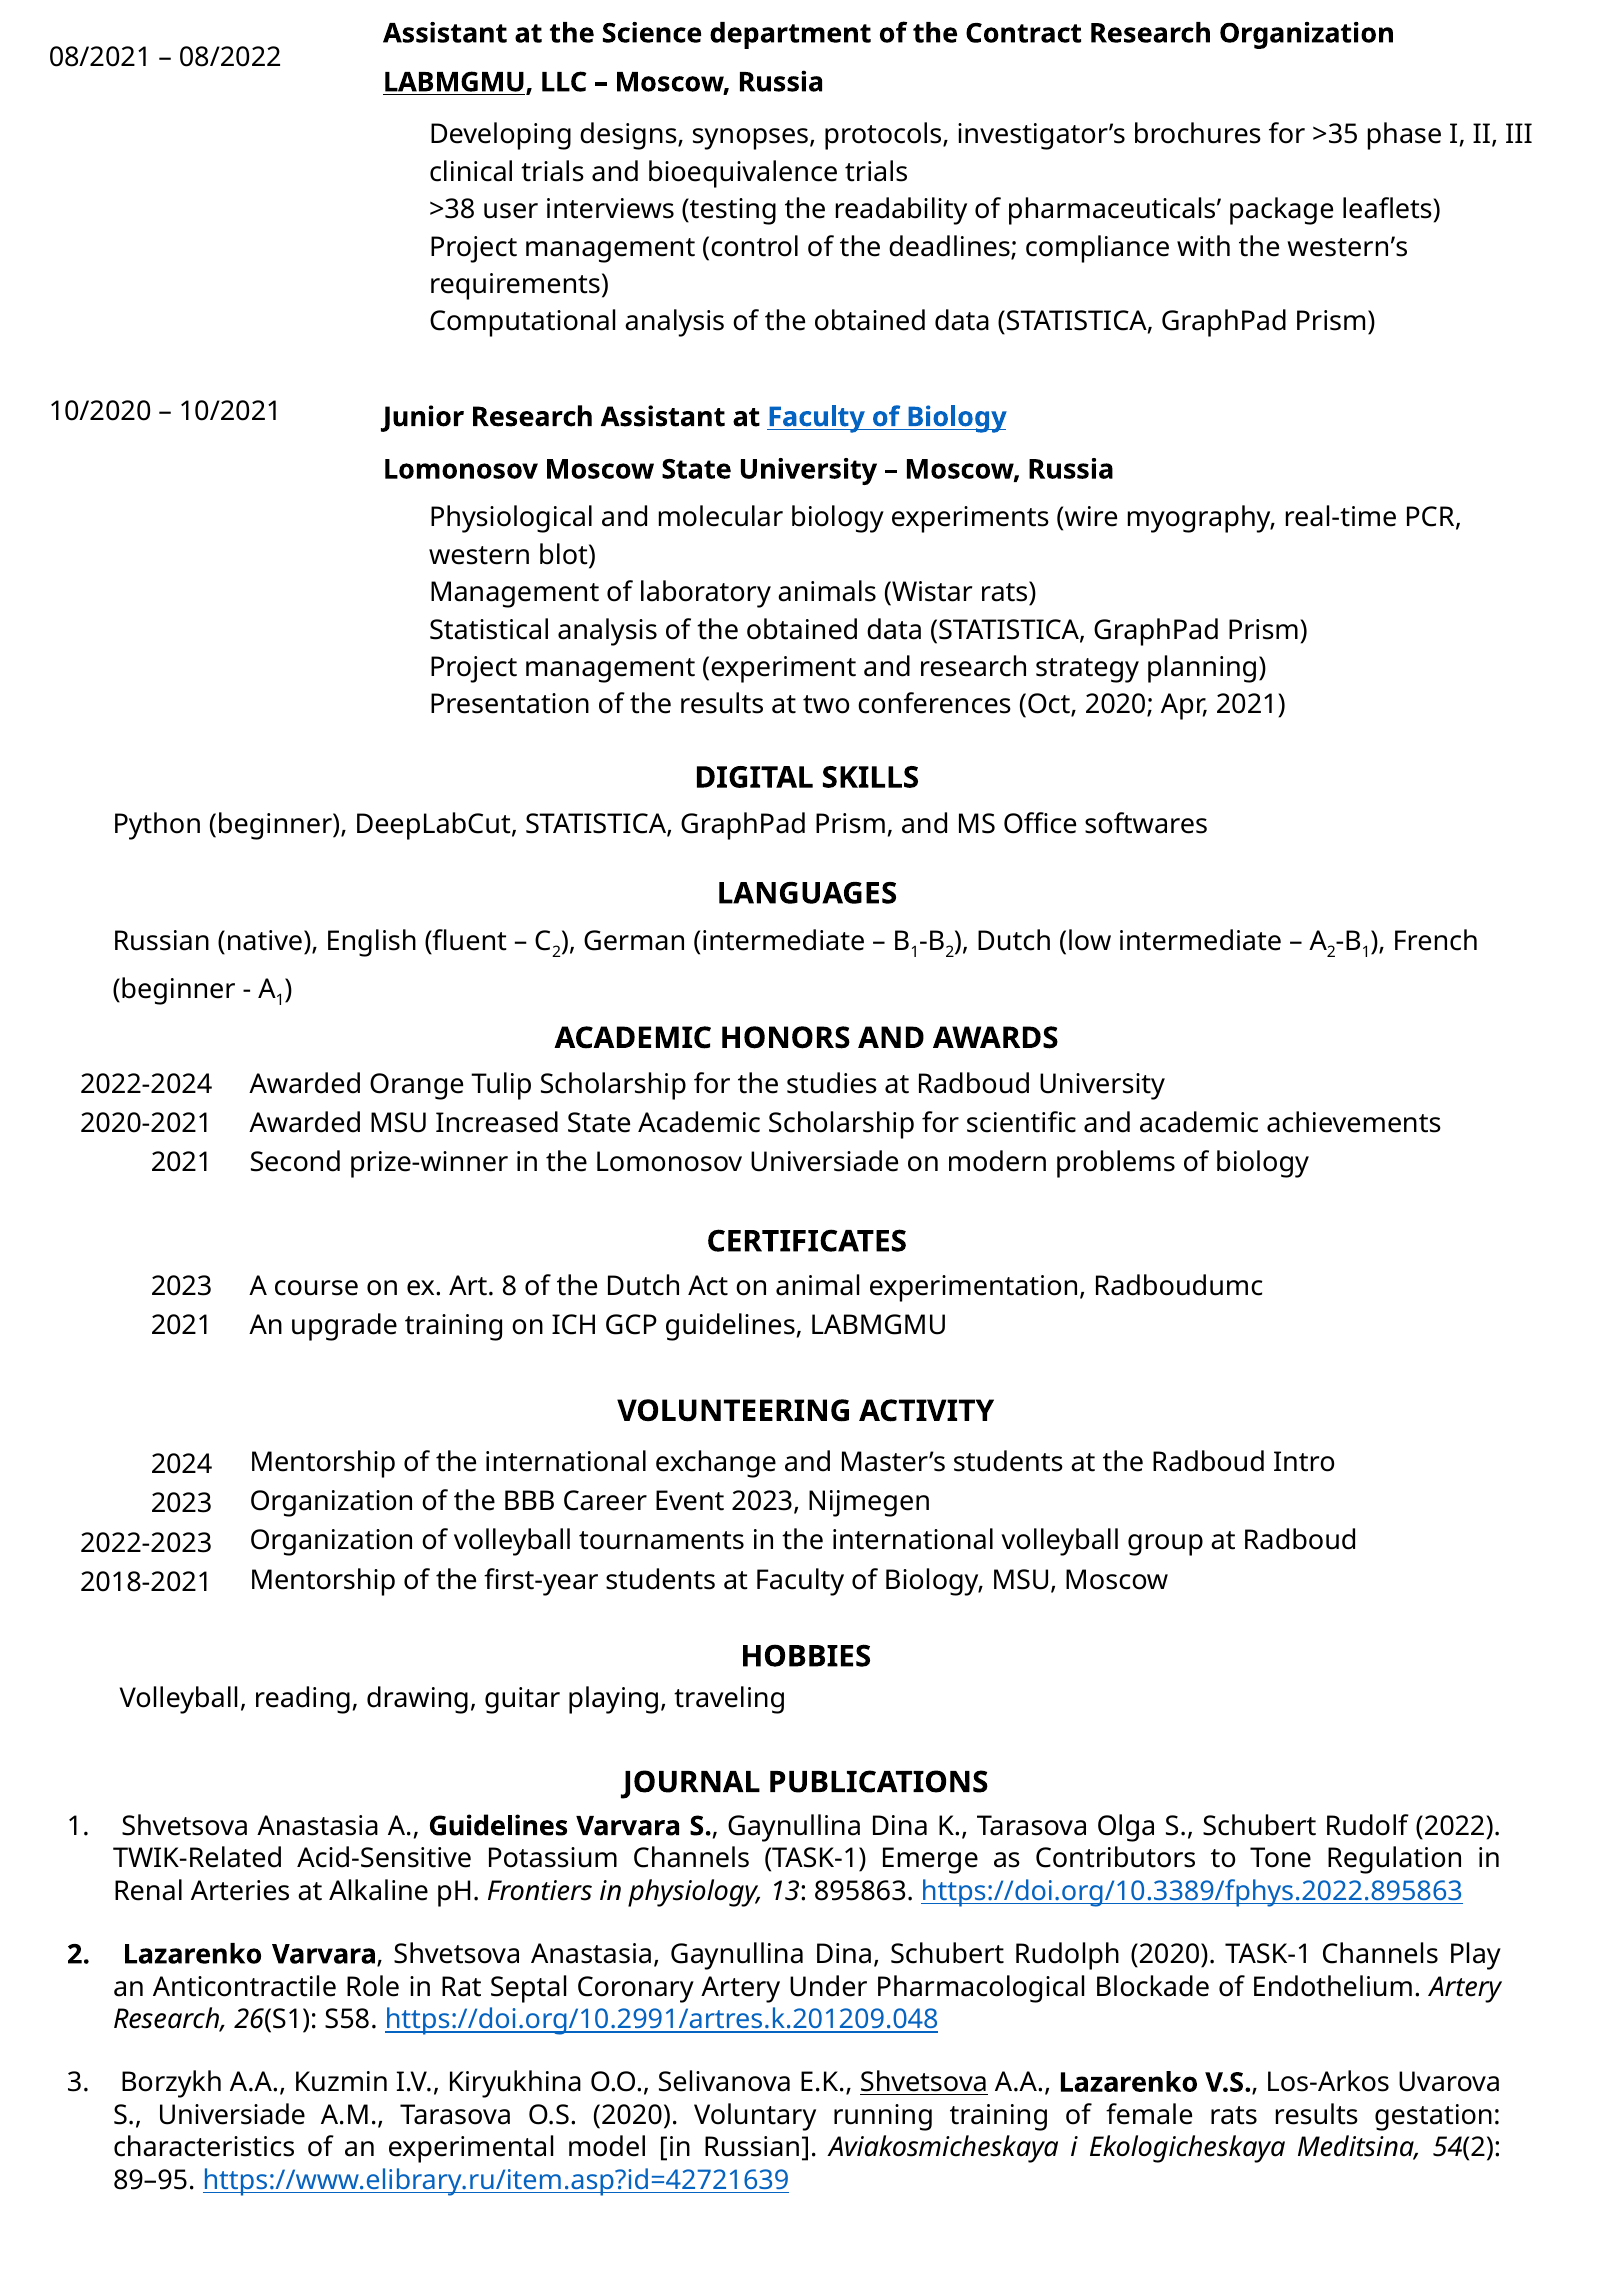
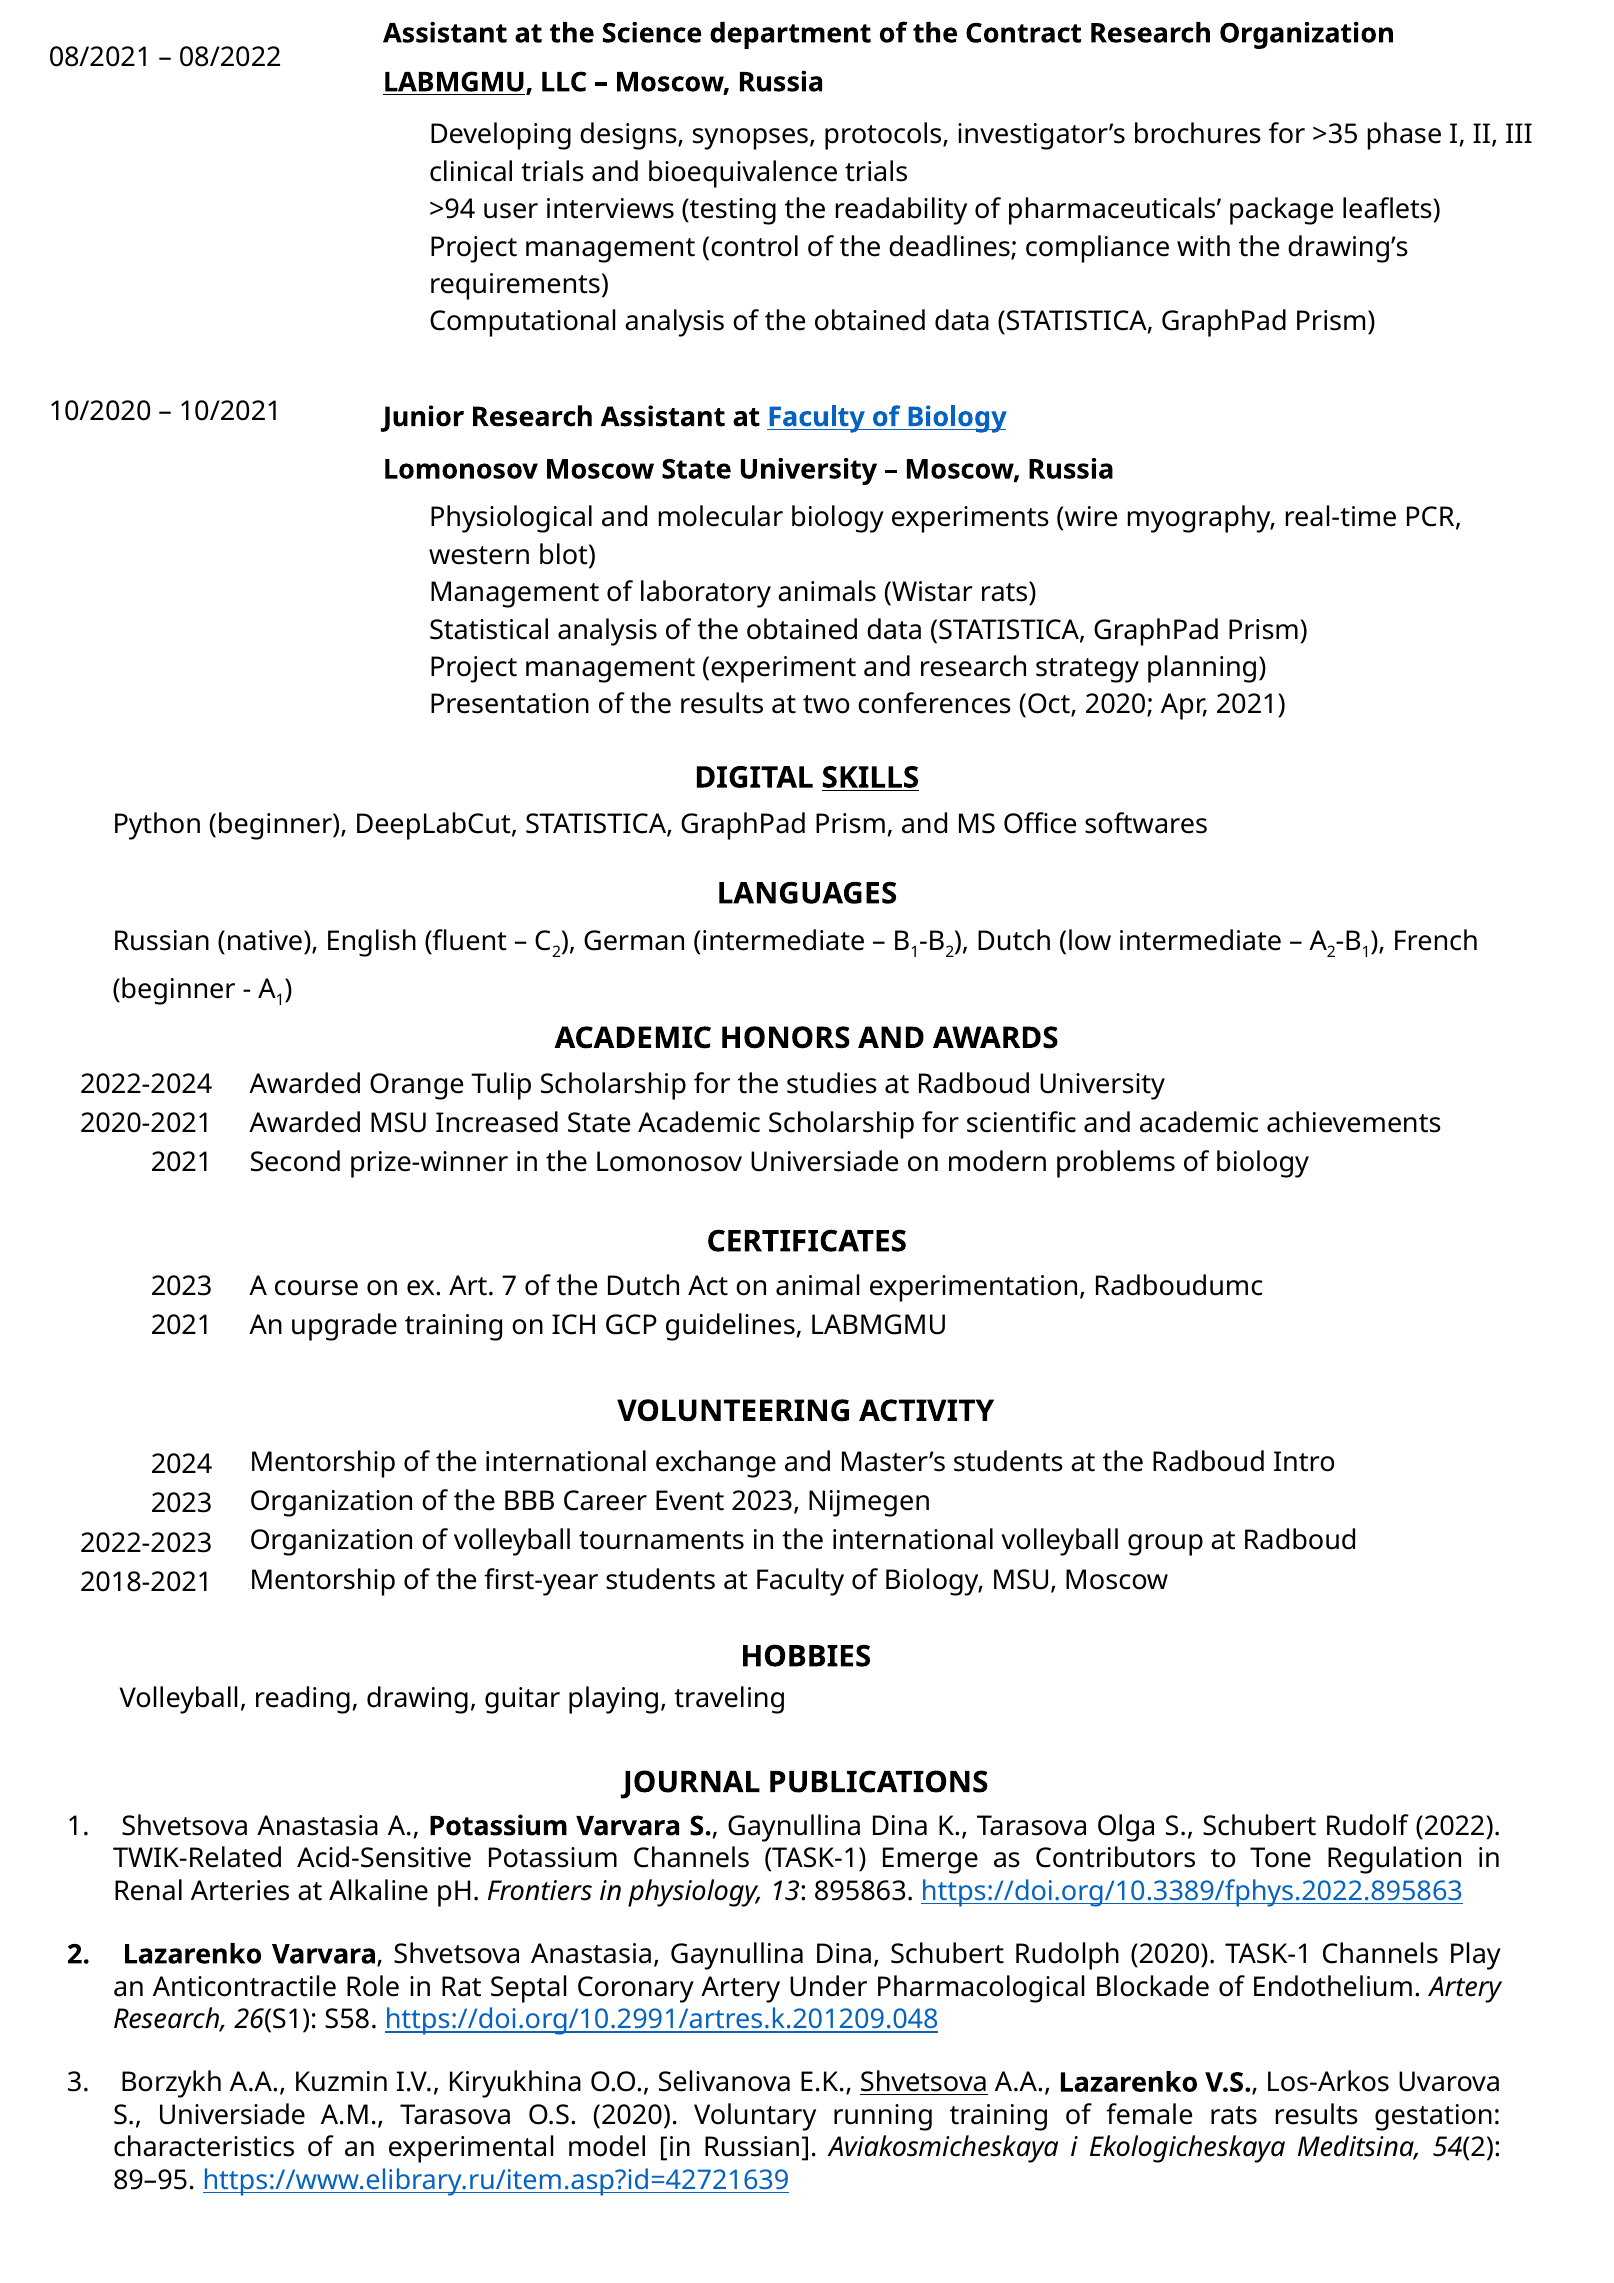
>38: >38 -> >94
western’s: western’s -> drawing’s
SKILLS underline: none -> present
8: 8 -> 7
A Guidelines: Guidelines -> Potassium
